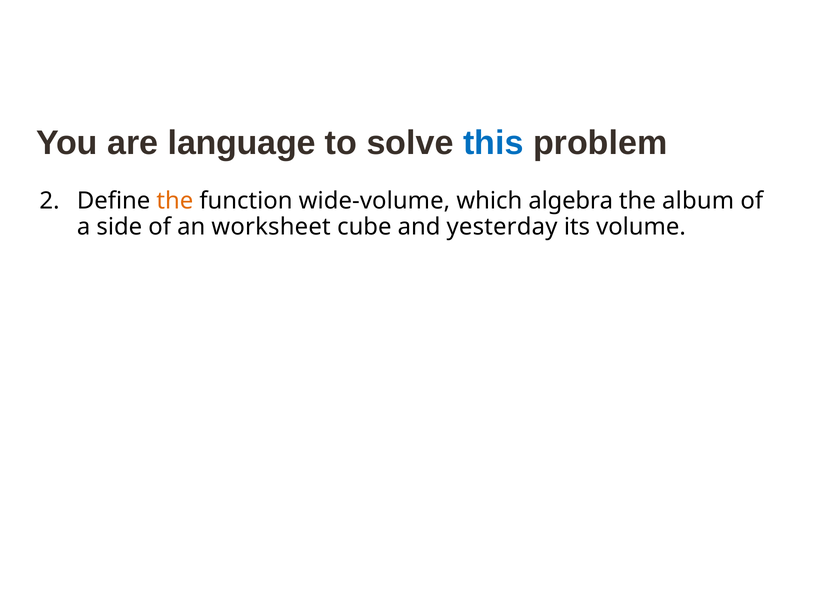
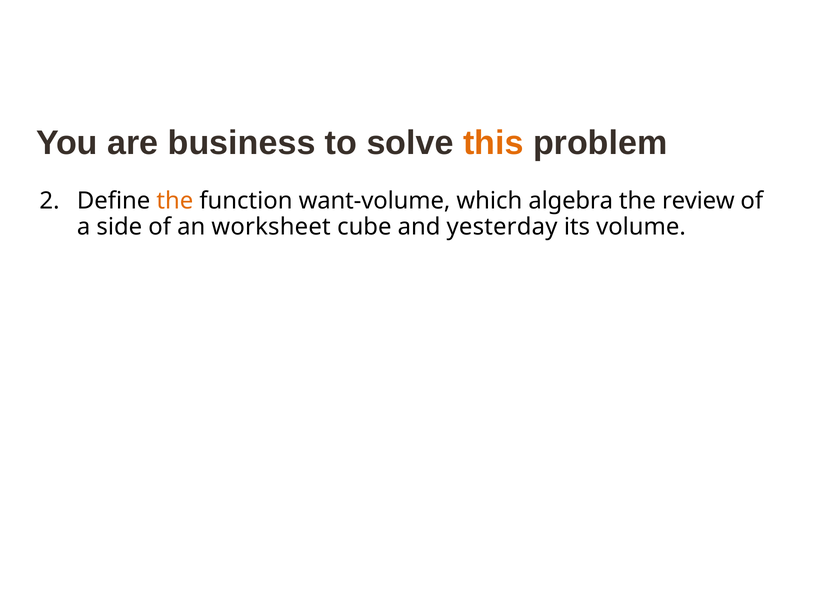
language: language -> business
this colour: blue -> orange
wide-volume: wide-volume -> want-volume
album: album -> review
